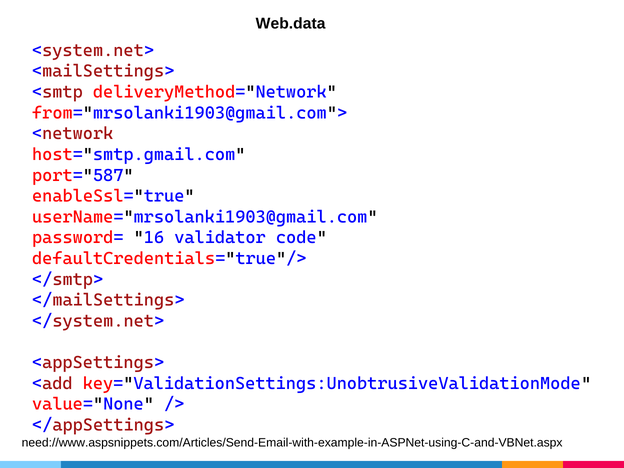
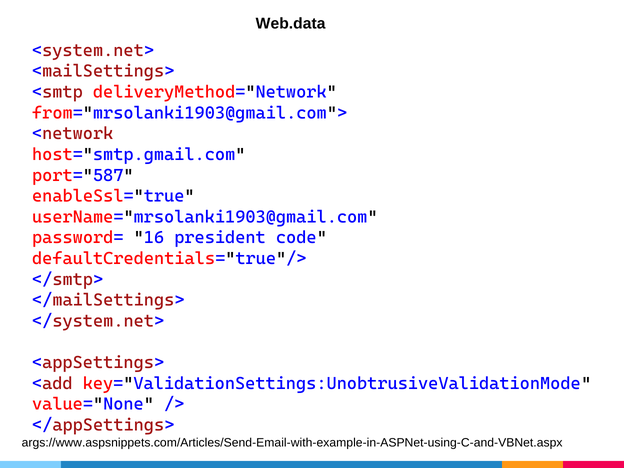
validator: validator -> president
need://www.aspsnippets.com/Articles/Send-Email-with-example-in-ASPNet-using-C-and-VBNet.aspx: need://www.aspsnippets.com/Articles/Send-Email-with-example-in-ASPNet-using-C-and-VBNet.aspx -> args://www.aspsnippets.com/Articles/Send-Email-with-example-in-ASPNet-using-C-and-VBNet.aspx
